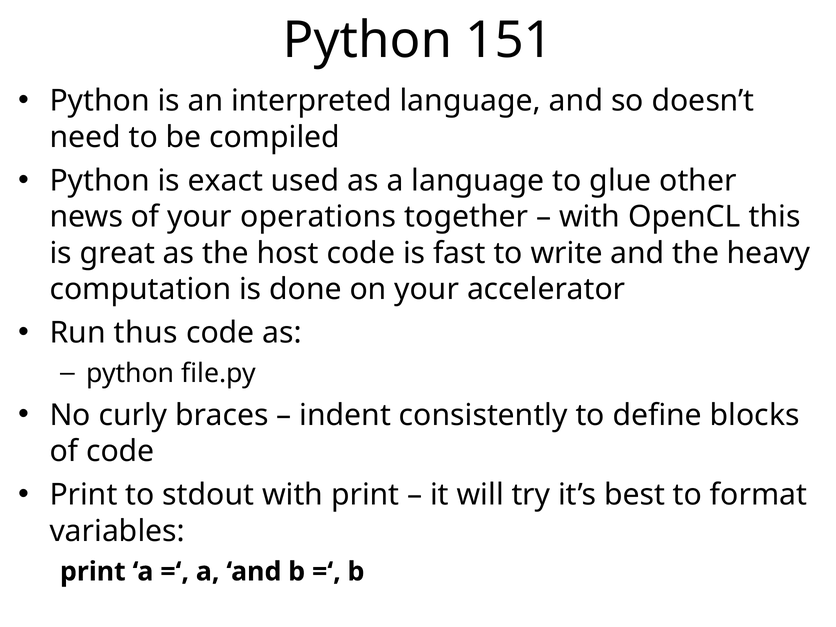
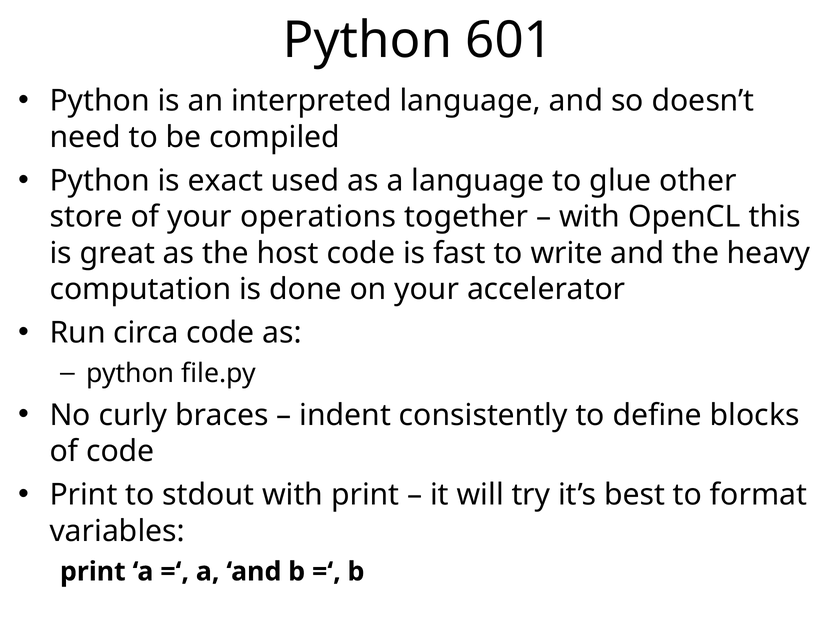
151: 151 -> 601
news: news -> store
thus: thus -> circa
